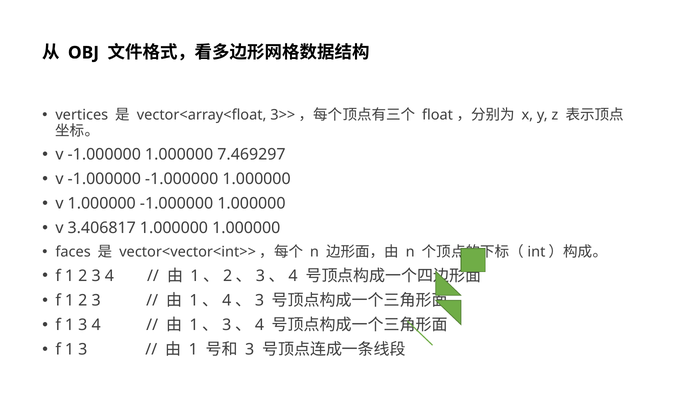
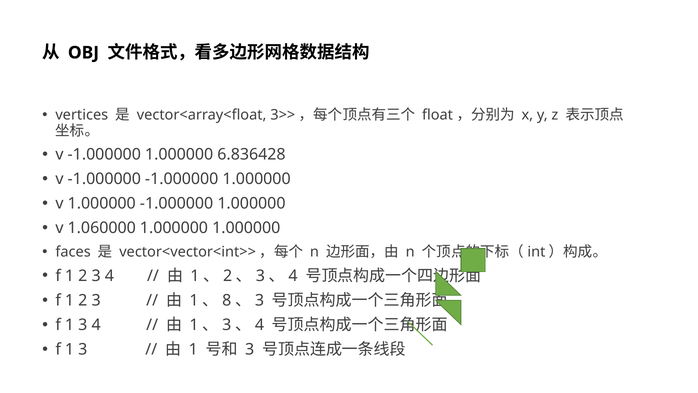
7.469297: 7.469297 -> 6.836428
3.406817: 3.406817 -> 1.060000
4 at (227, 300): 4 -> 8
